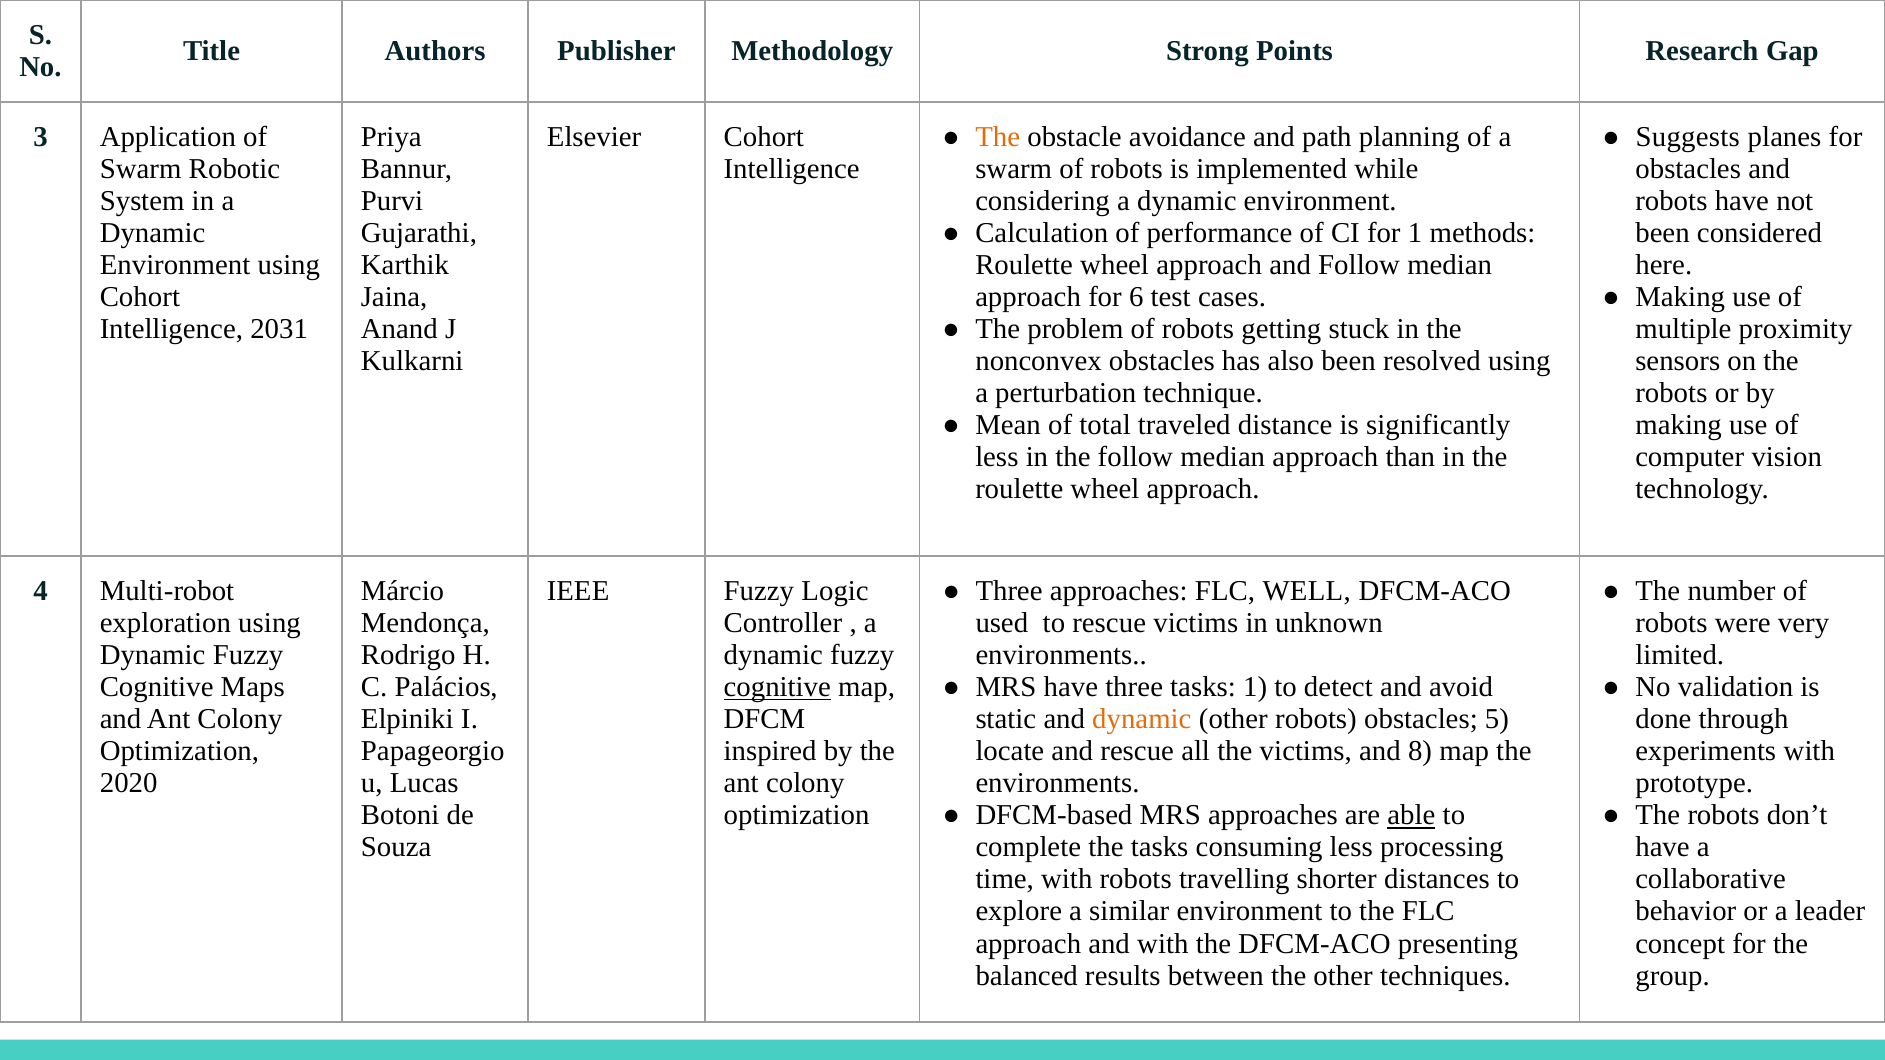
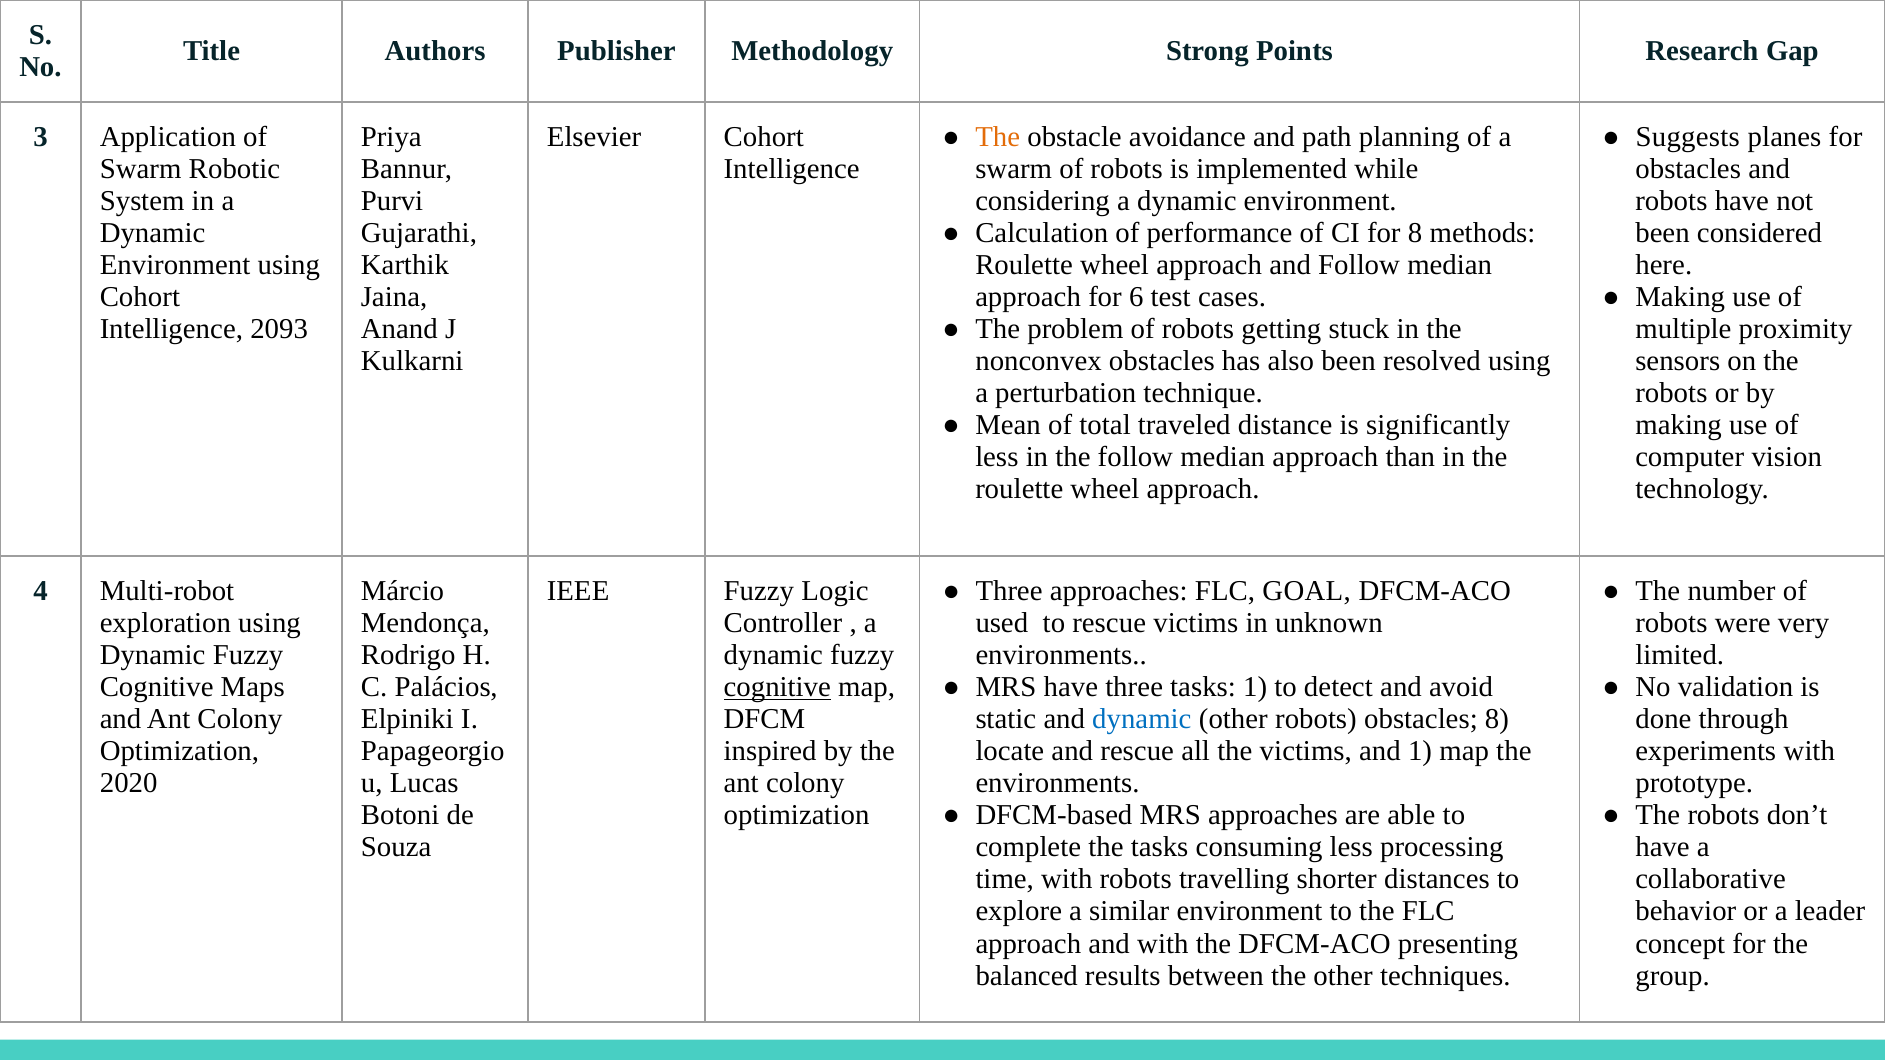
for 1: 1 -> 8
2031: 2031 -> 2093
WELL: WELL -> GOAL
dynamic at (1142, 719) colour: orange -> blue
obstacles 5: 5 -> 8
and 8: 8 -> 1
able underline: present -> none
